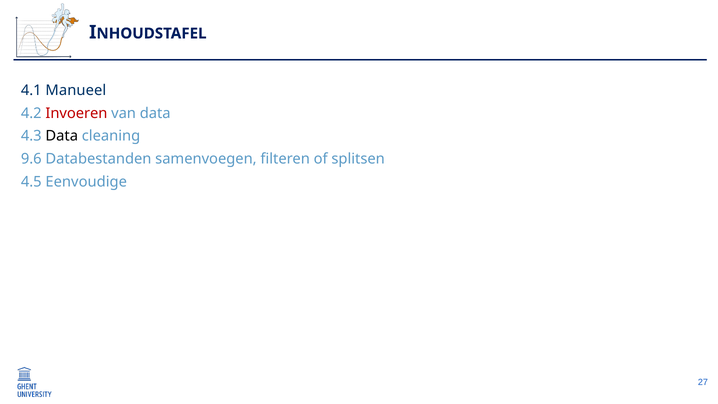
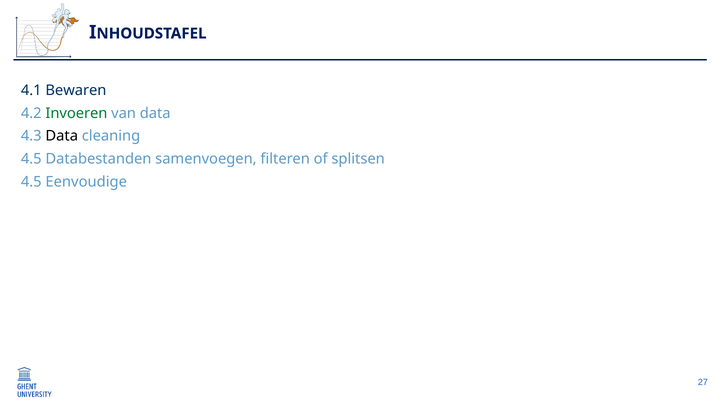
Manueel: Manueel -> Bewaren
Invoeren colour: red -> green
9.6 at (31, 159): 9.6 -> 4.5
